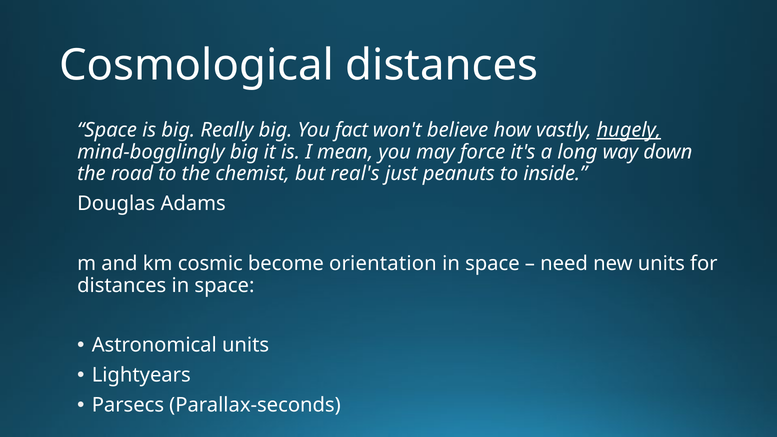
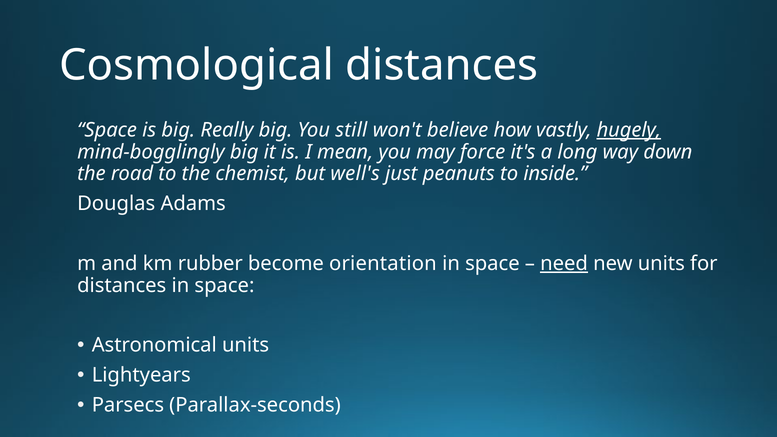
fact: fact -> still
real's: real's -> well's
cosmic: cosmic -> rubber
need underline: none -> present
